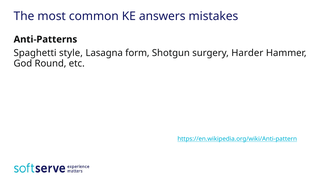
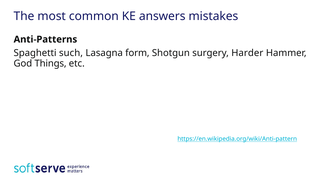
style: style -> such
Round: Round -> Things
